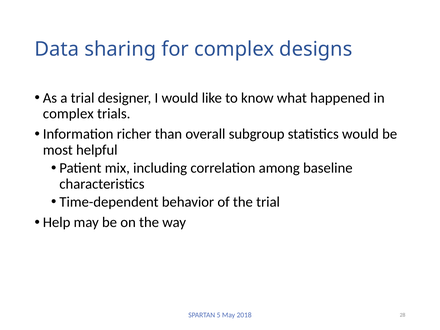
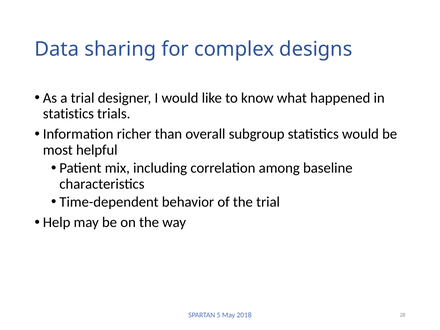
complex at (68, 114): complex -> statistics
